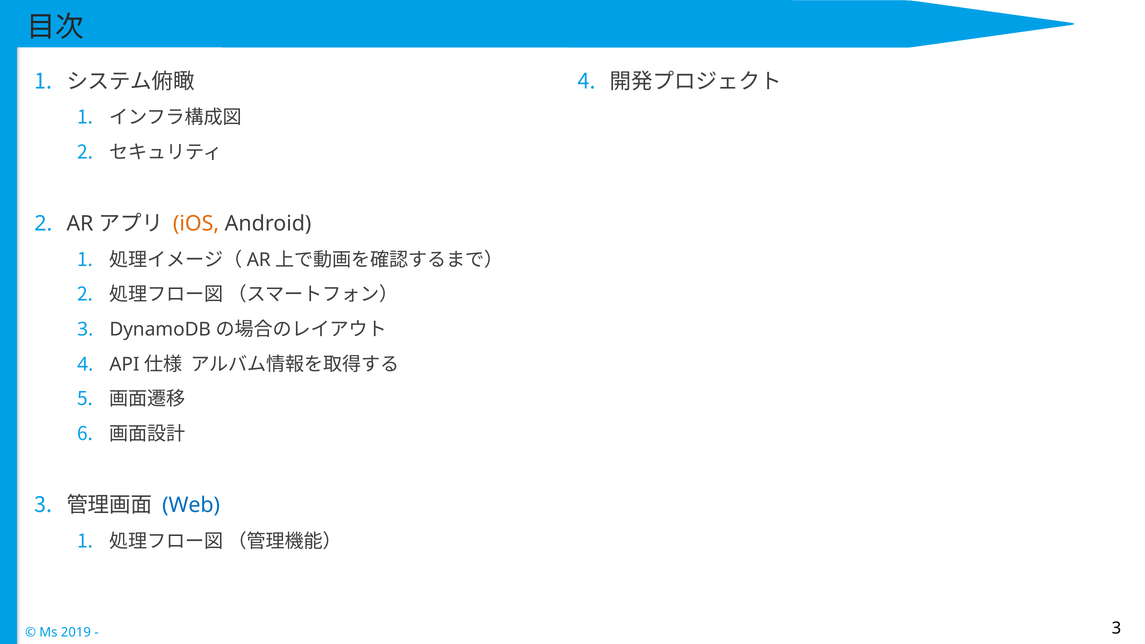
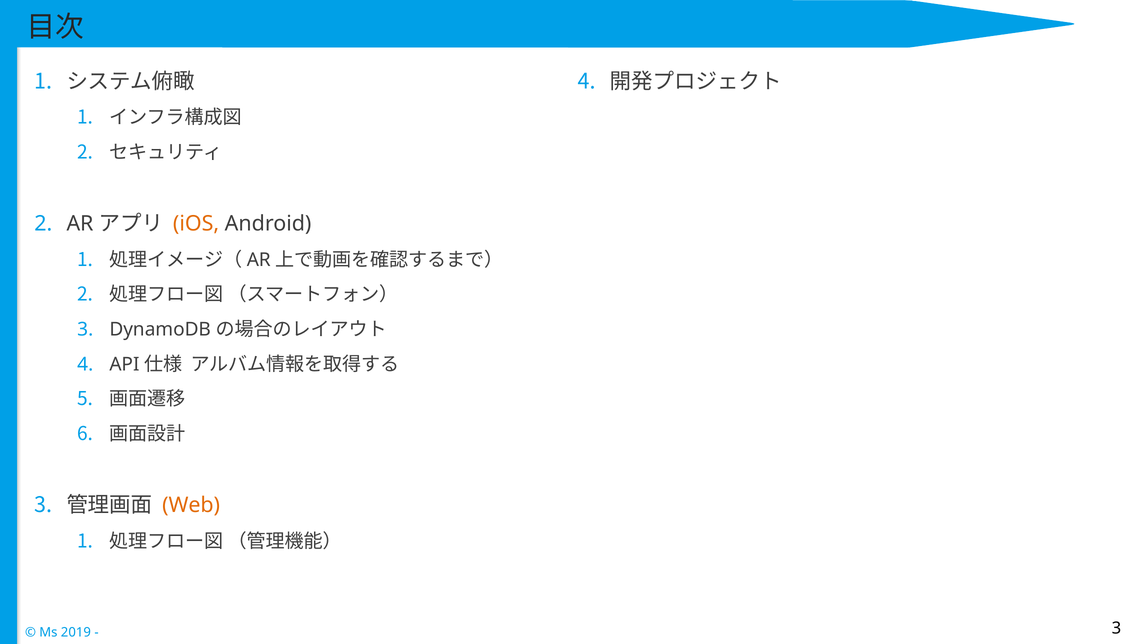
Web colour: blue -> orange
